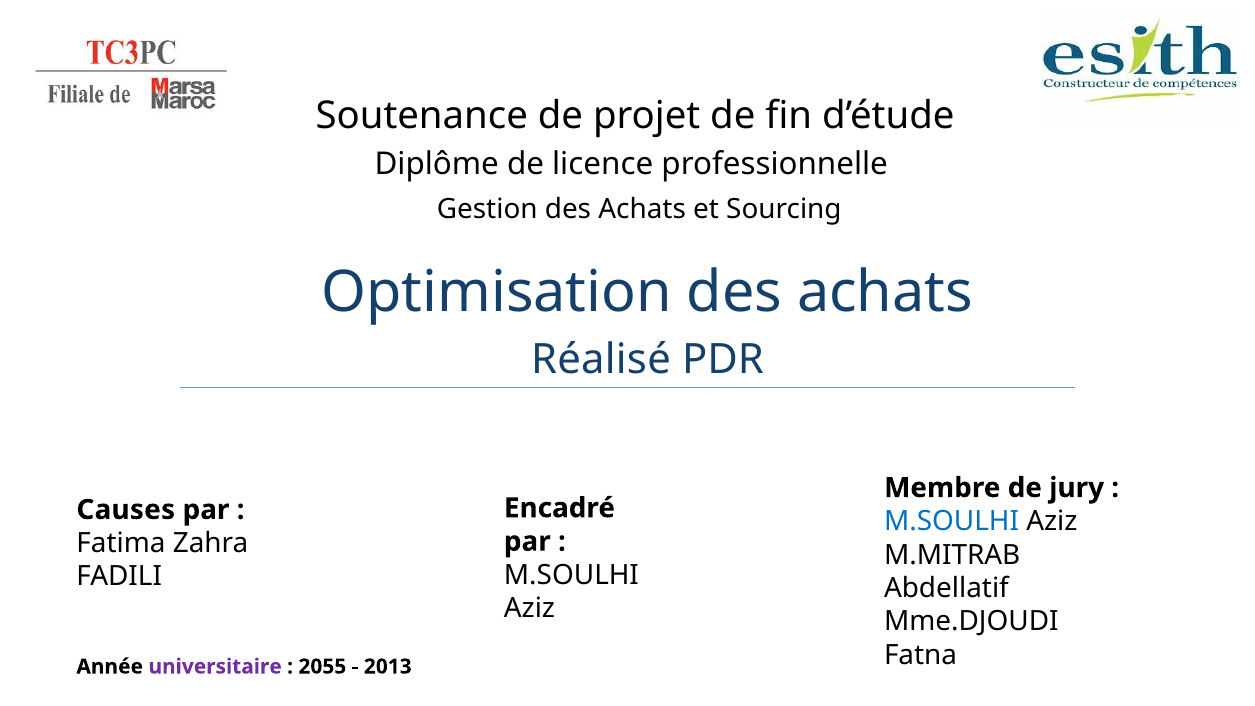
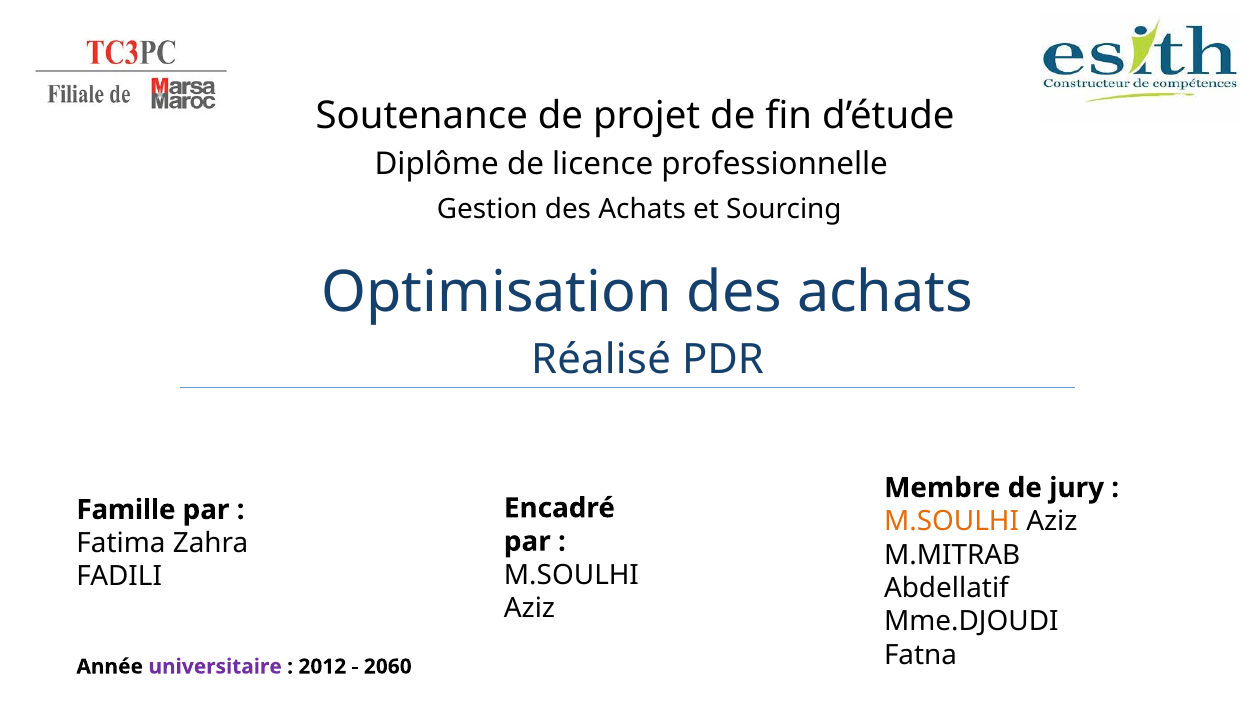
Causes: Causes -> Famille
M.SOULHI at (952, 521) colour: blue -> orange
2055: 2055 -> 2012
2013: 2013 -> 2060
